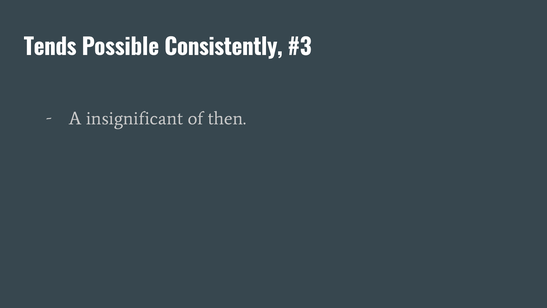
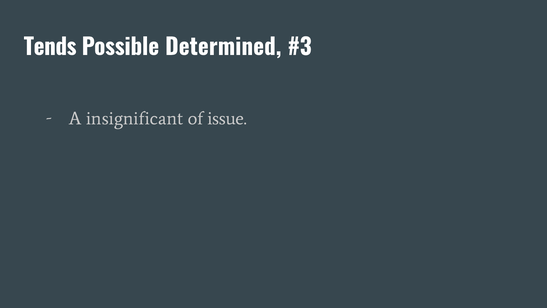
Consistently: Consistently -> Determined
then: then -> issue
